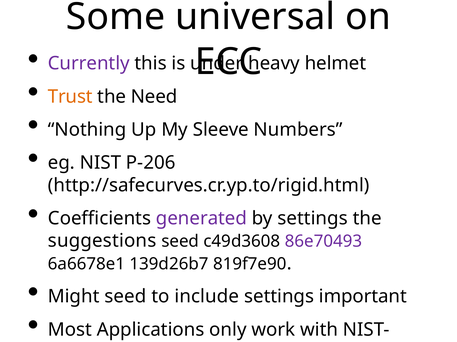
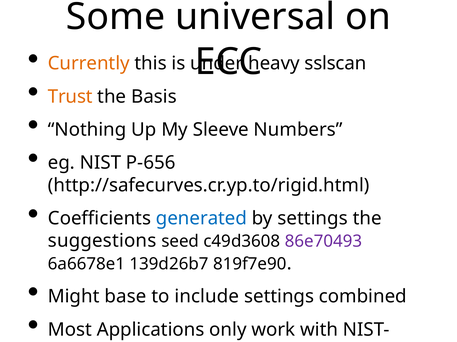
Currently colour: purple -> orange
helmet: helmet -> sslscan
Need: Need -> Basis
P-206: P-206 -> P-656
generated colour: purple -> blue
Might seed: seed -> base
important: important -> combined
